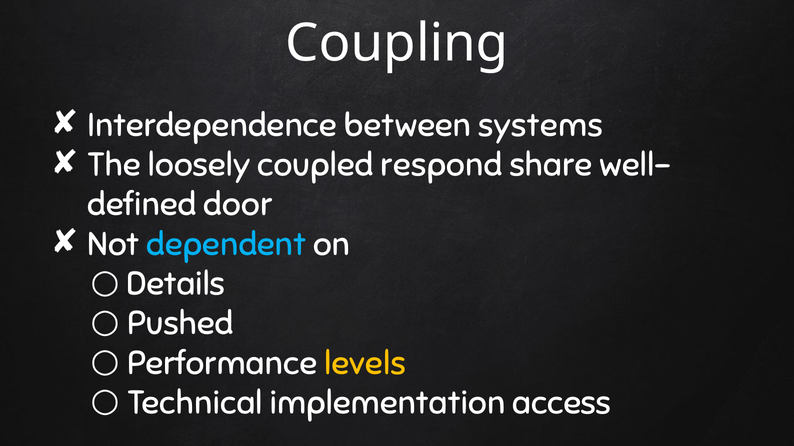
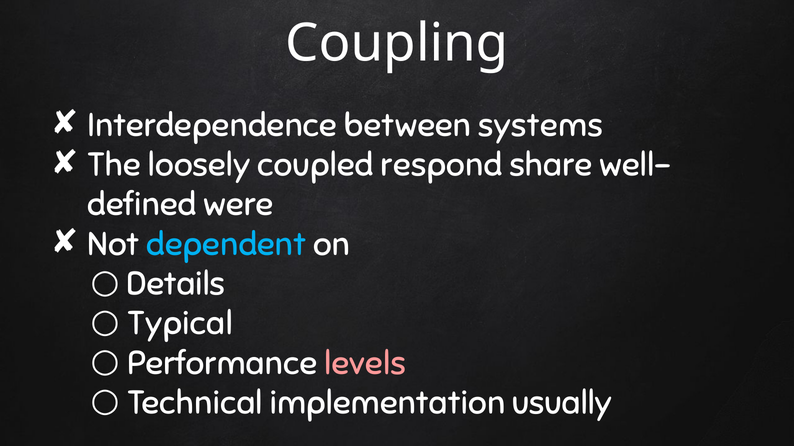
door: door -> were
Pushed: Pushed -> Typical
levels colour: yellow -> pink
access: access -> usually
